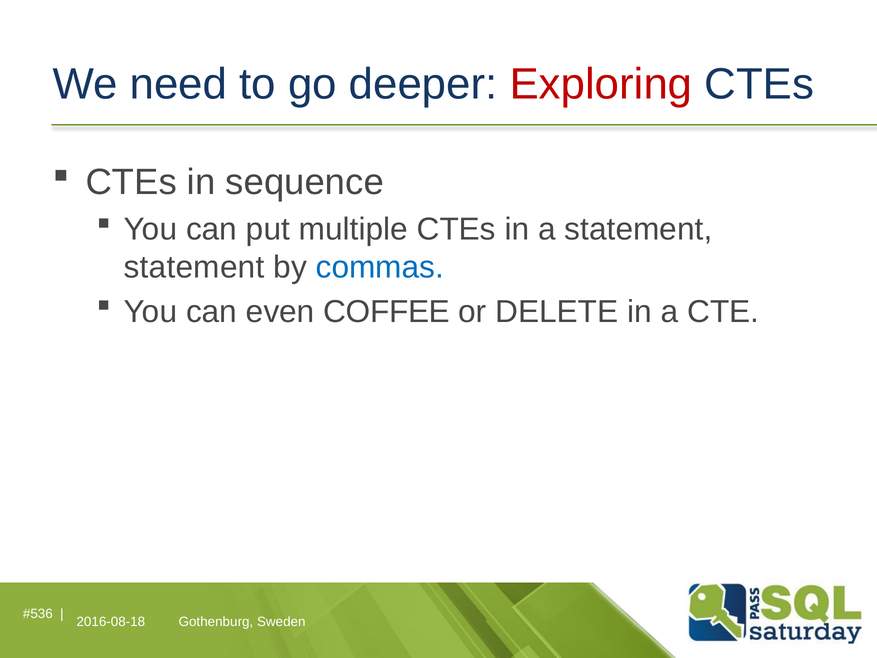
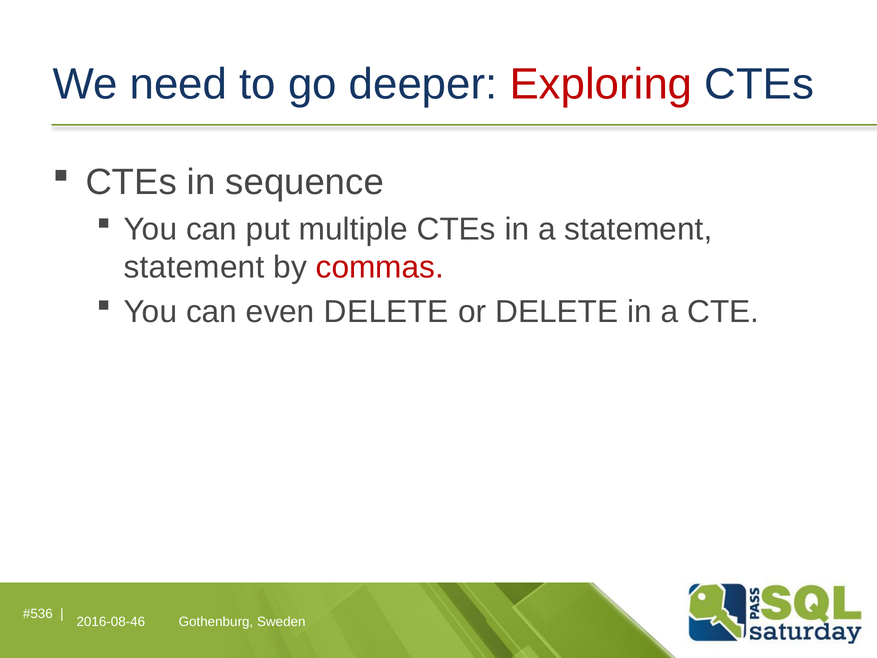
commas colour: blue -> red
even COFFEE: COFFEE -> DELETE
2016-08-18: 2016-08-18 -> 2016-08-46
